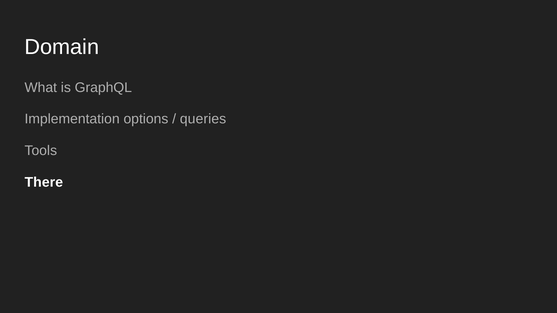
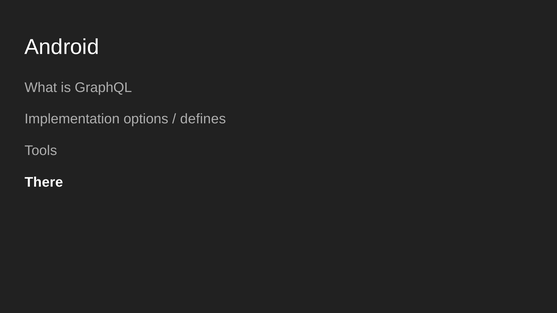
Domain: Domain -> Android
queries: queries -> defines
